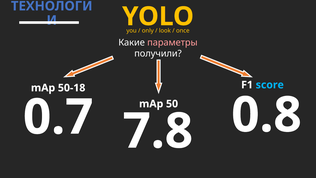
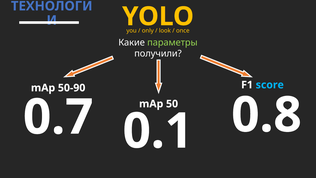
параметры colour: pink -> light green
50-18: 50-18 -> 50-90
7.8: 7.8 -> 0.1
